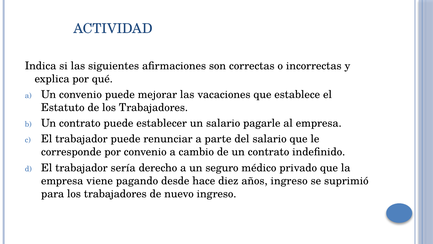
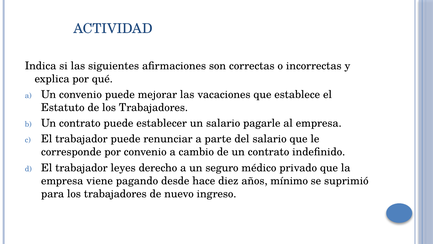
sería: sería -> leyes
años ingreso: ingreso -> mínimo
